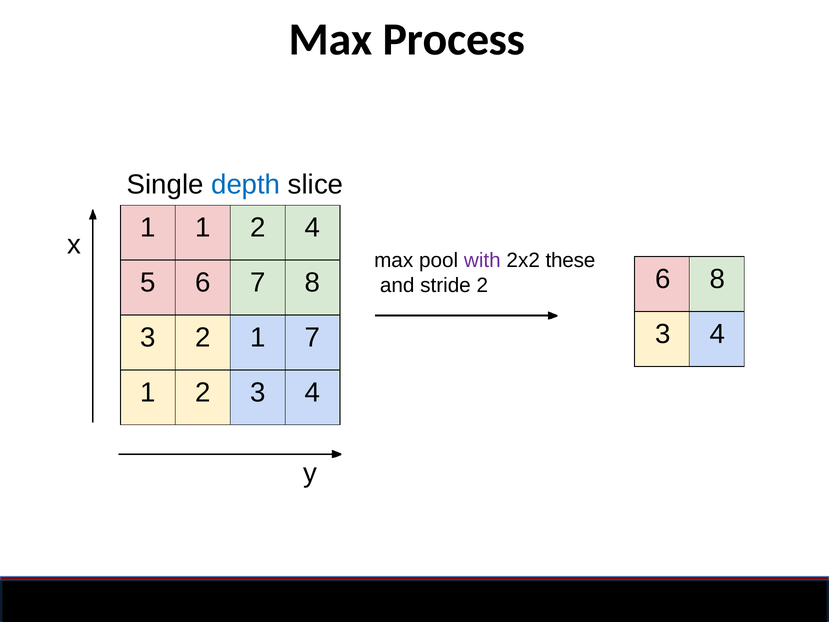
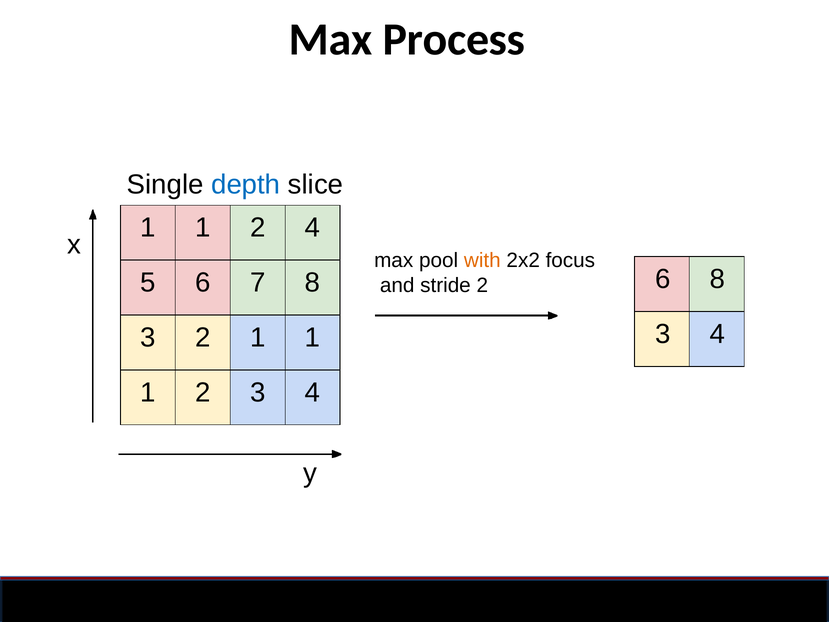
with colour: purple -> orange
these: these -> focus
2 1 7: 7 -> 1
